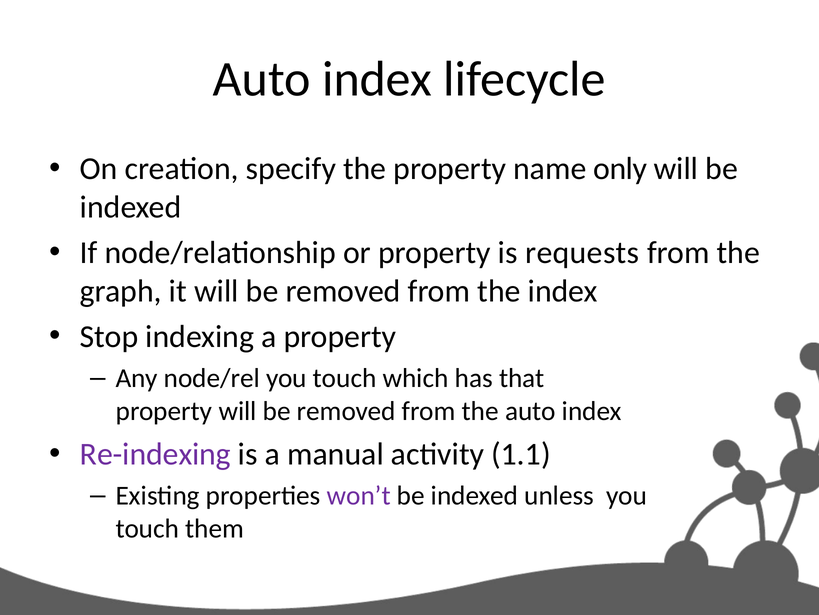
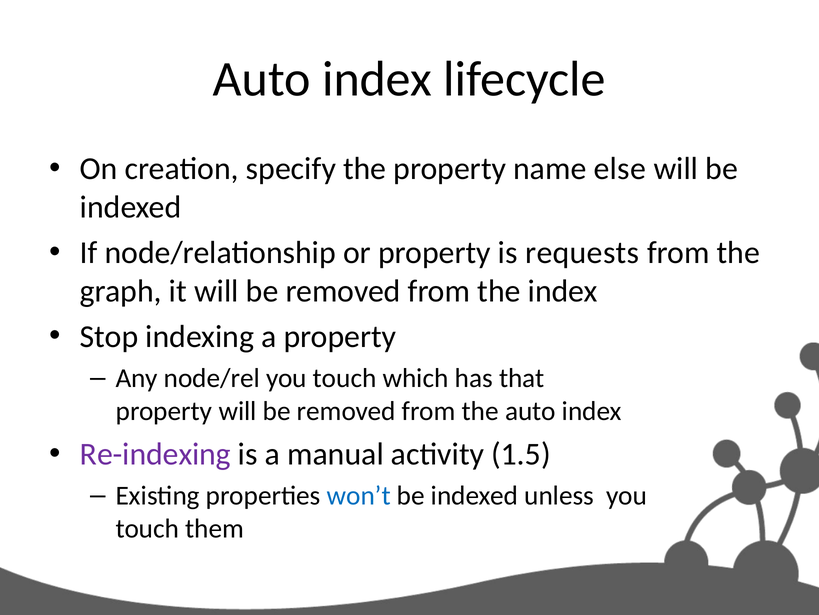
only: only -> else
1.1: 1.1 -> 1.5
won’t colour: purple -> blue
